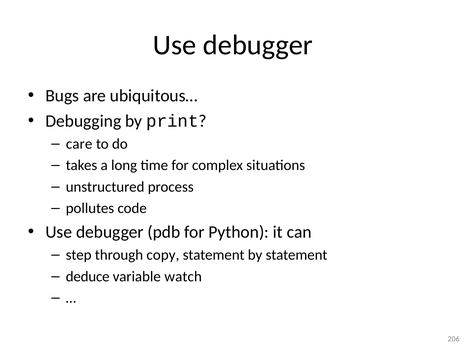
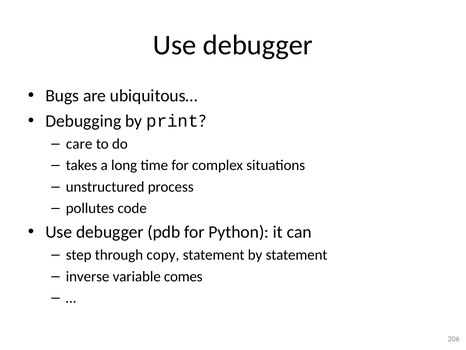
deduce: deduce -> inverse
watch: watch -> comes
